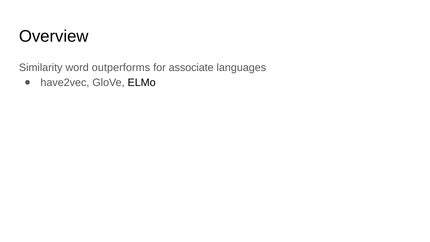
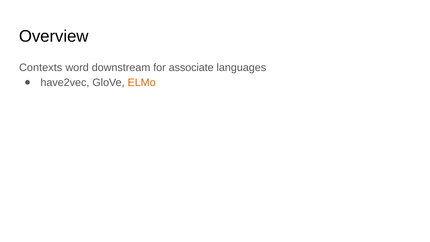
Similarity: Similarity -> Contexts
outperforms: outperforms -> downstream
ELMo colour: black -> orange
